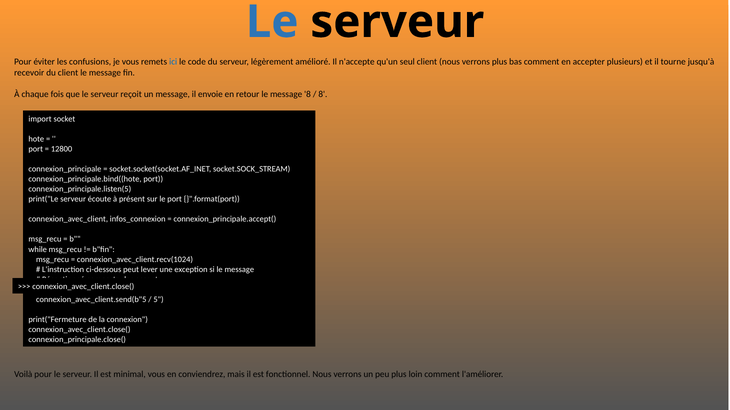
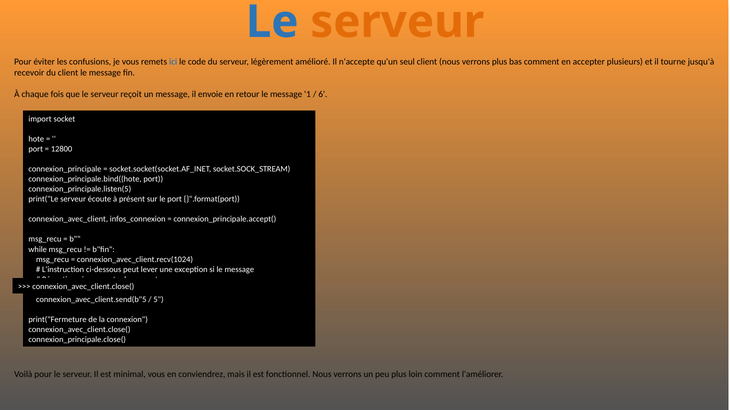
serveur at (397, 22) colour: black -> orange
message 8: 8 -> 1
8 at (323, 95): 8 -> 6
